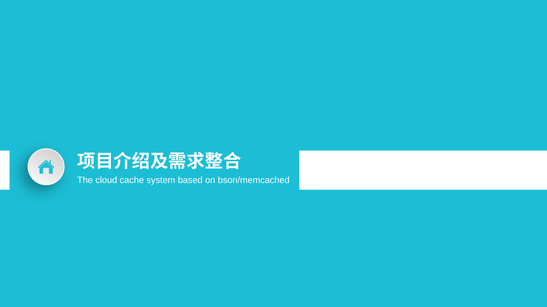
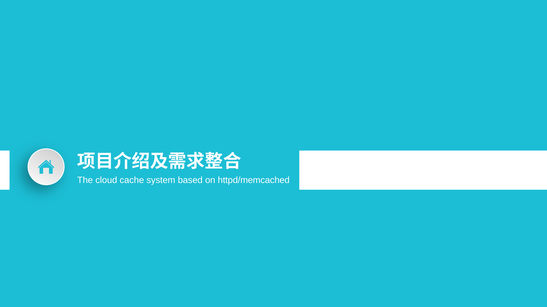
bson/memcached: bson/memcached -> httpd/memcached
